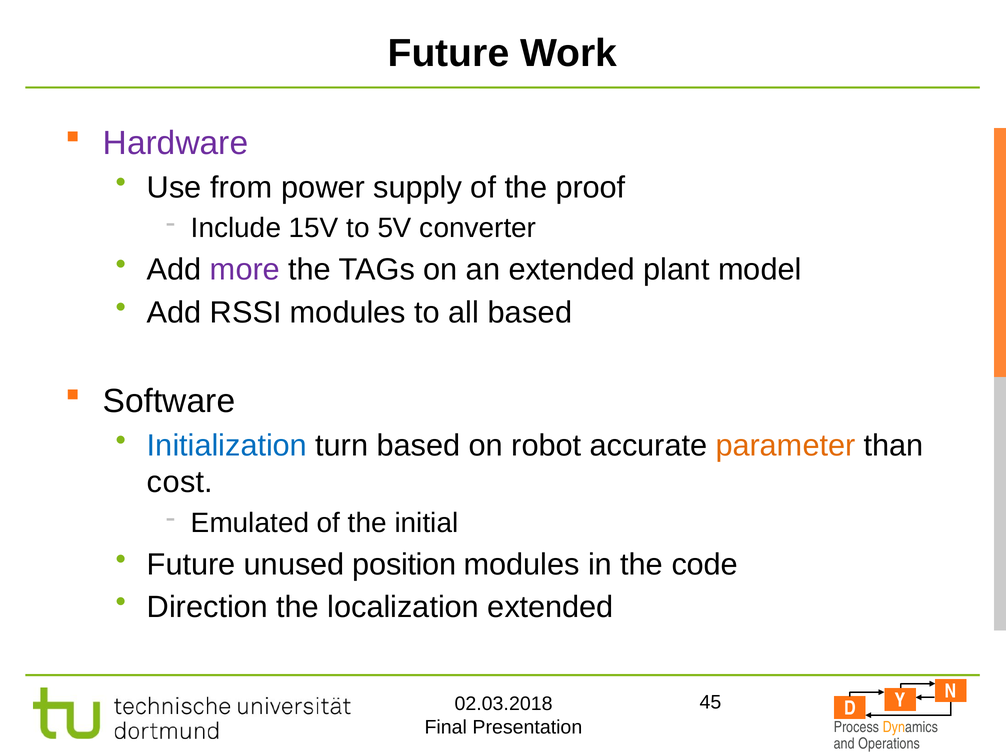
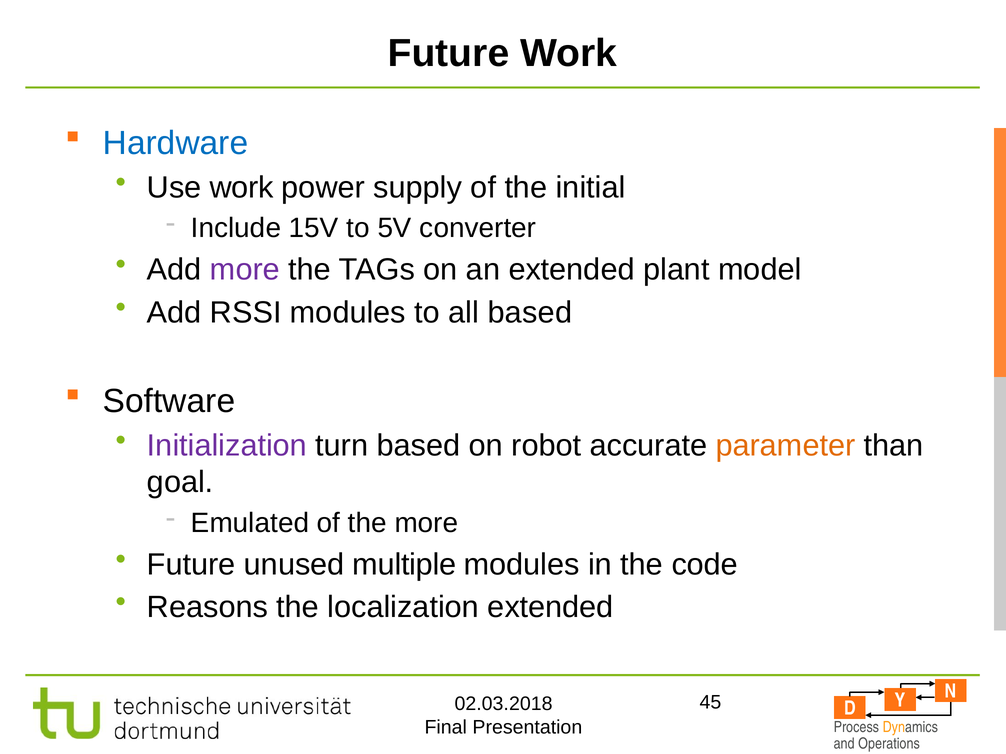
Hardware colour: purple -> blue
Use from: from -> work
proof: proof -> initial
Initialization colour: blue -> purple
cost: cost -> goal
the initial: initial -> more
position: position -> multiple
Direction: Direction -> Reasons
